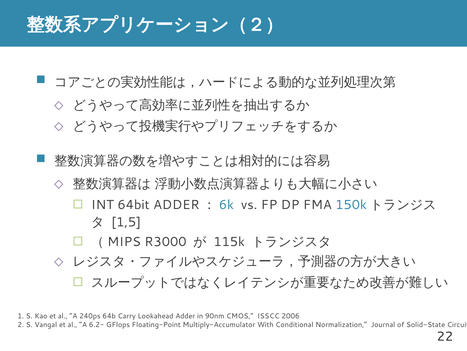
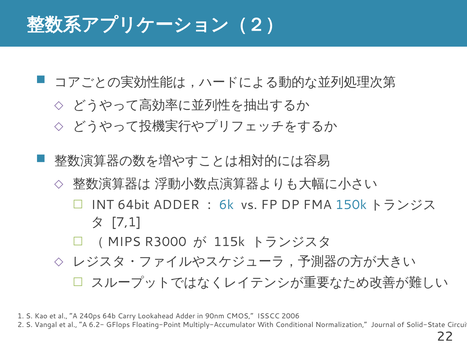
1,5: 1,5 -> 7,1
